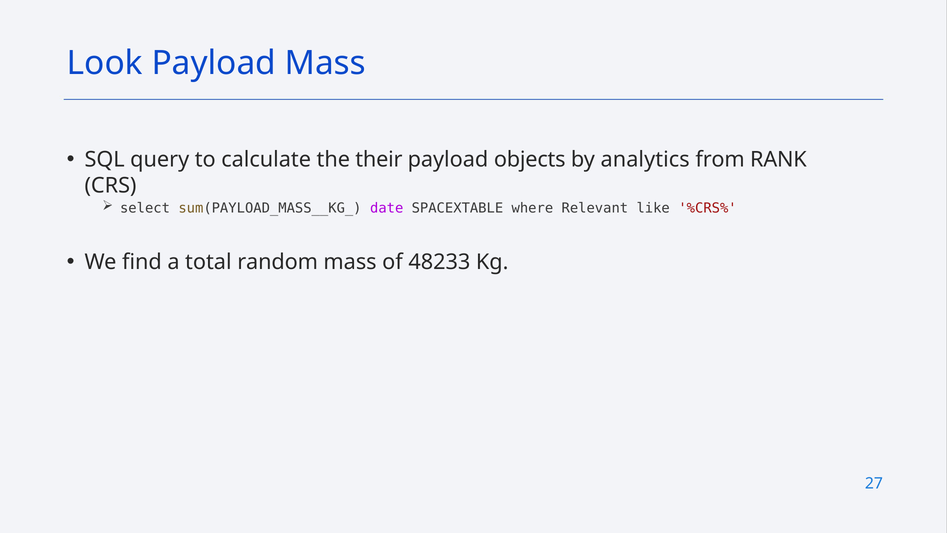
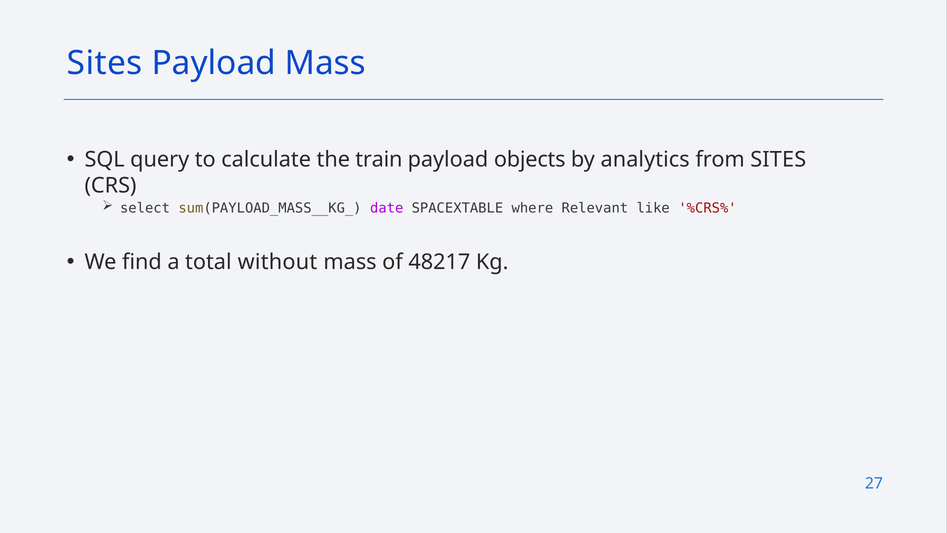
Look at (105, 63): Look -> Sites
their: their -> train
from RANK: RANK -> SITES
random: random -> without
48233: 48233 -> 48217
